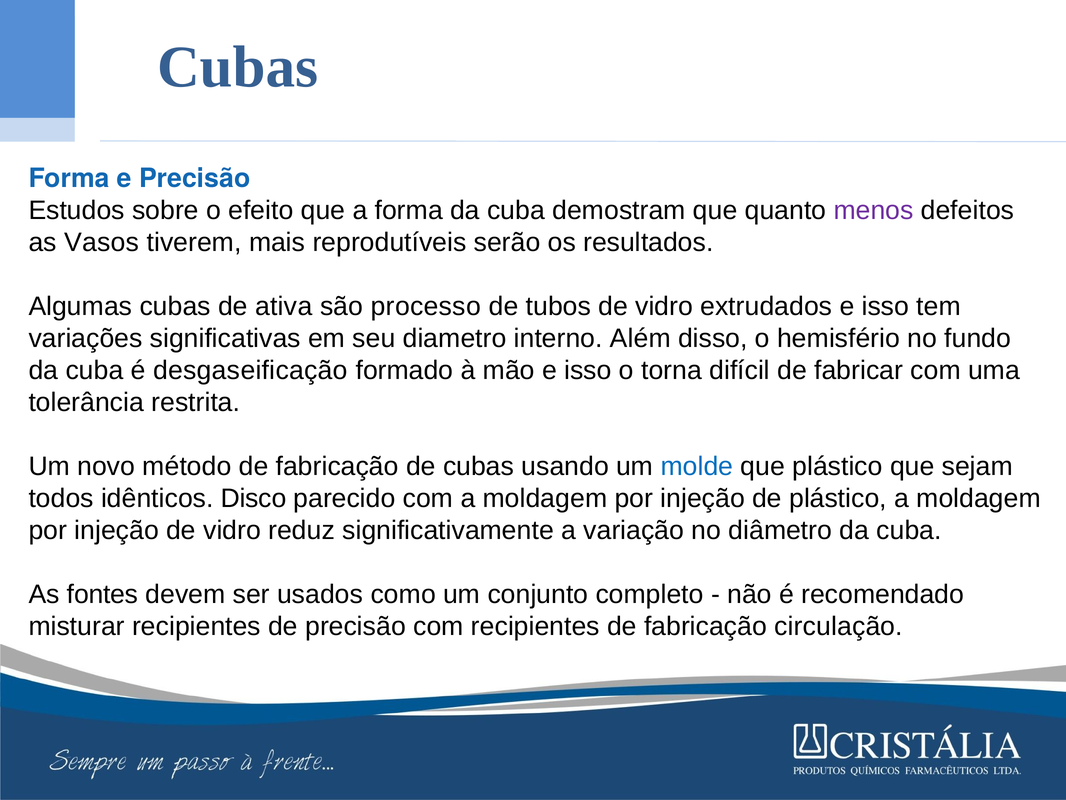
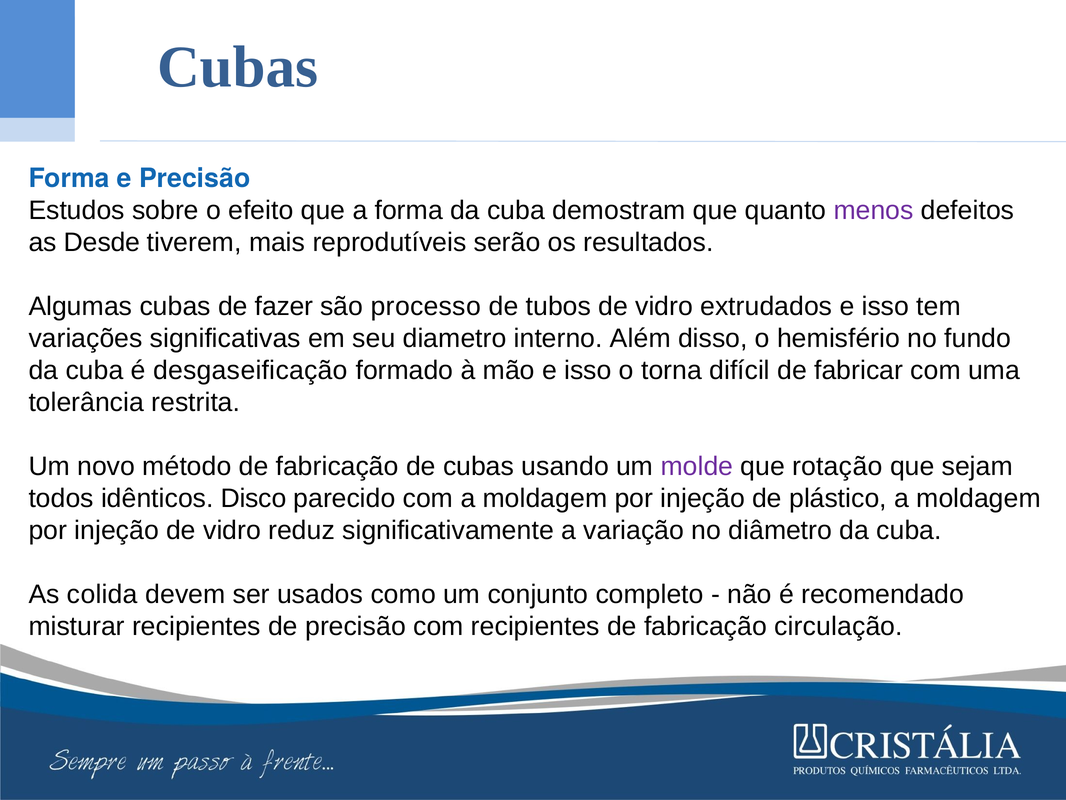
Vasos: Vasos -> Desde
ativa: ativa -> fazer
molde colour: blue -> purple
que plástico: plástico -> rotação
fontes: fontes -> colida
